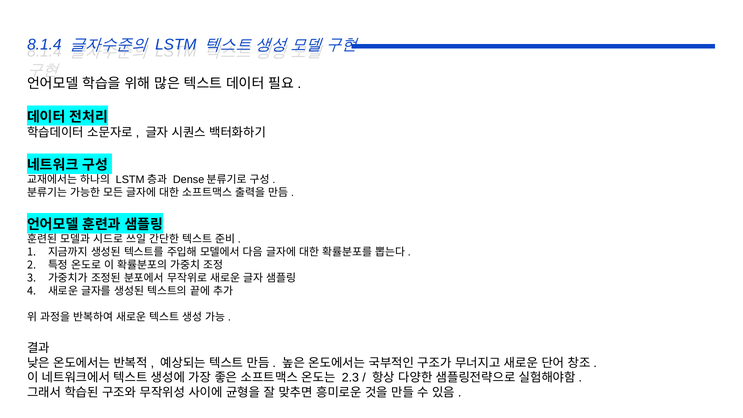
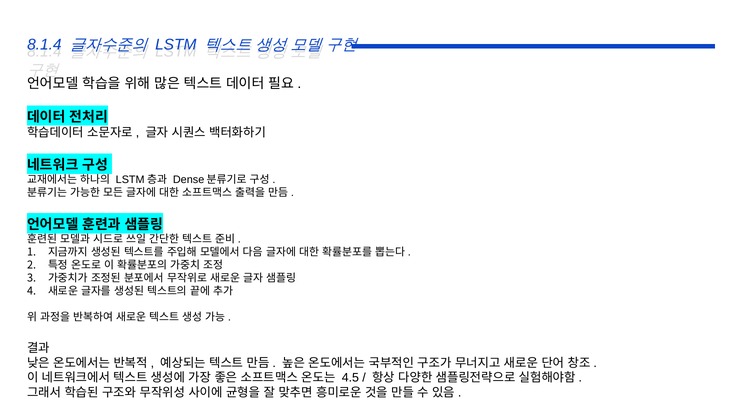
2.3: 2.3 -> 4.5
